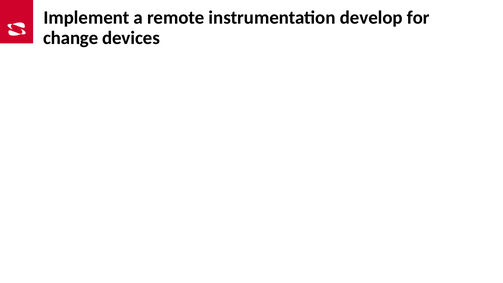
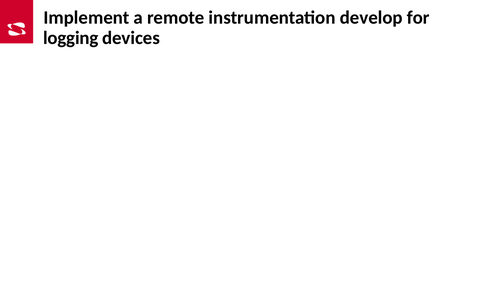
change: change -> logging
